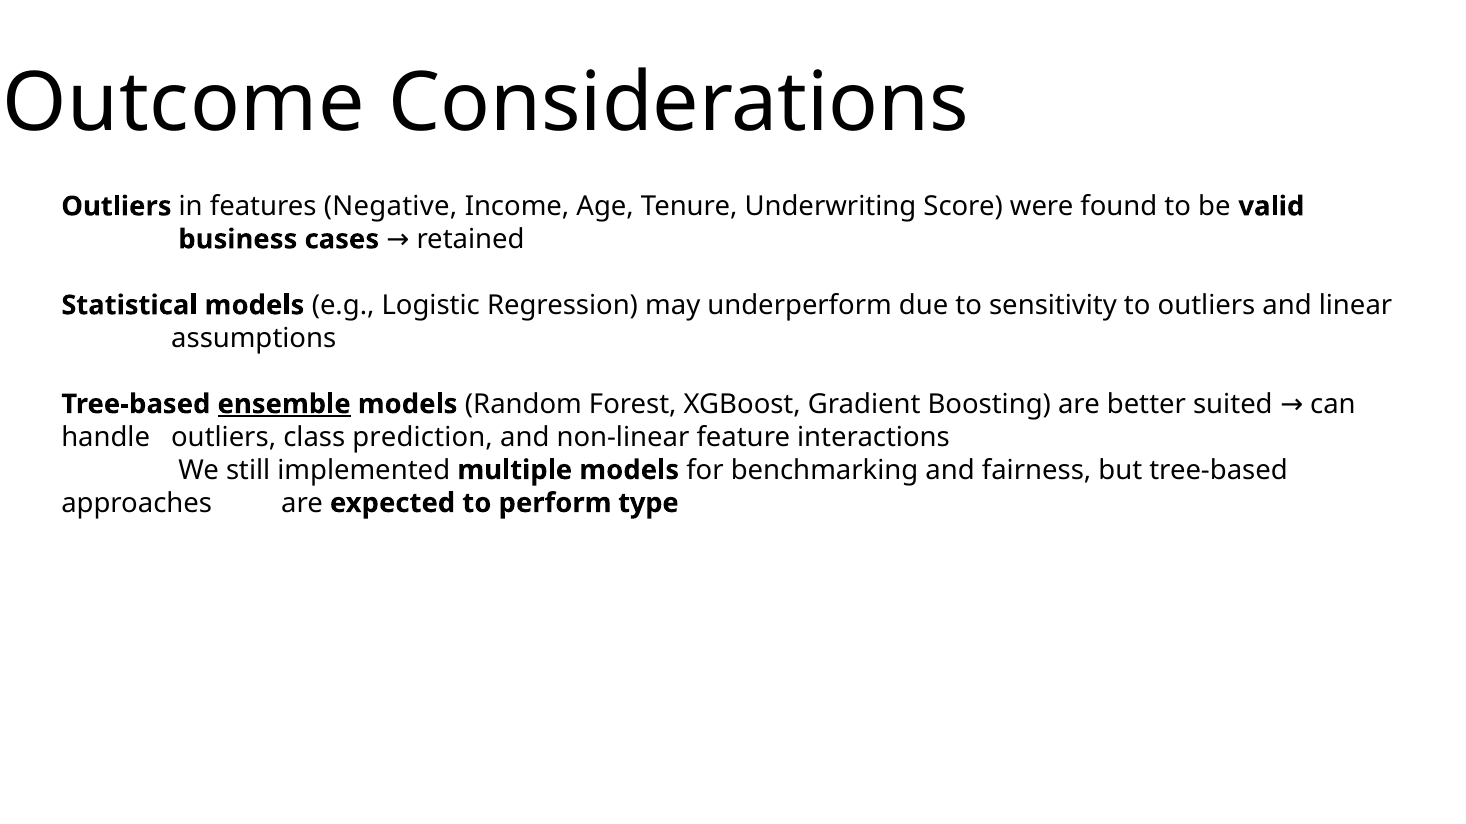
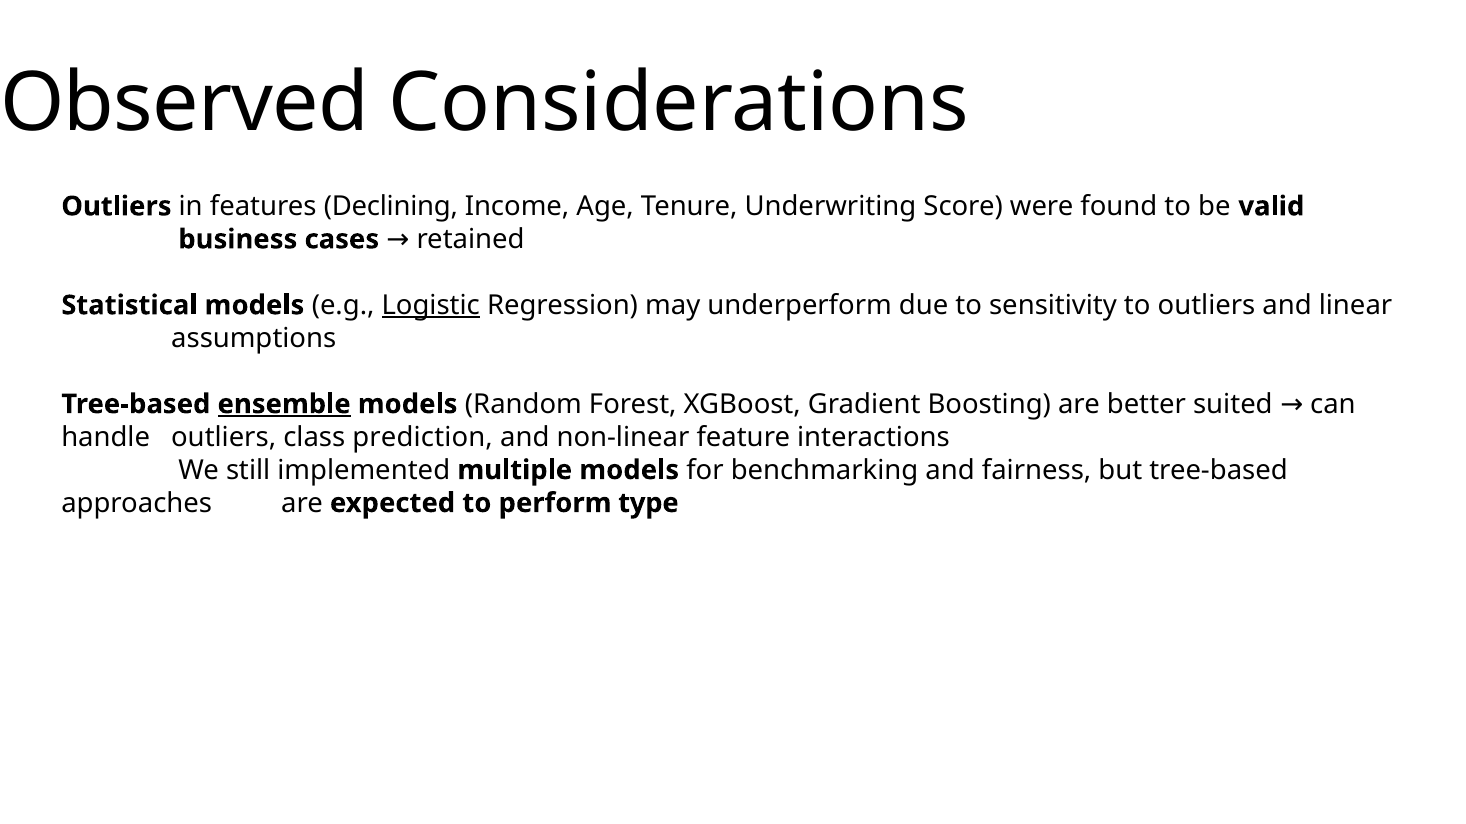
Outcome: Outcome -> Observed
Negative: Negative -> Declining
Logistic underline: none -> present
